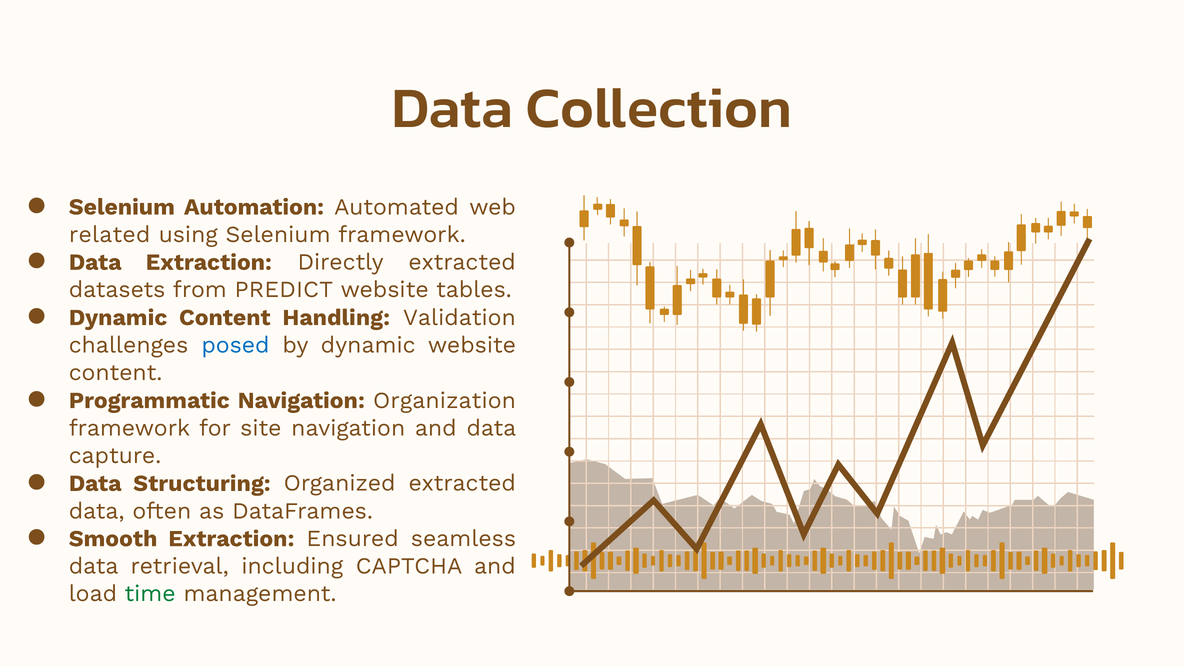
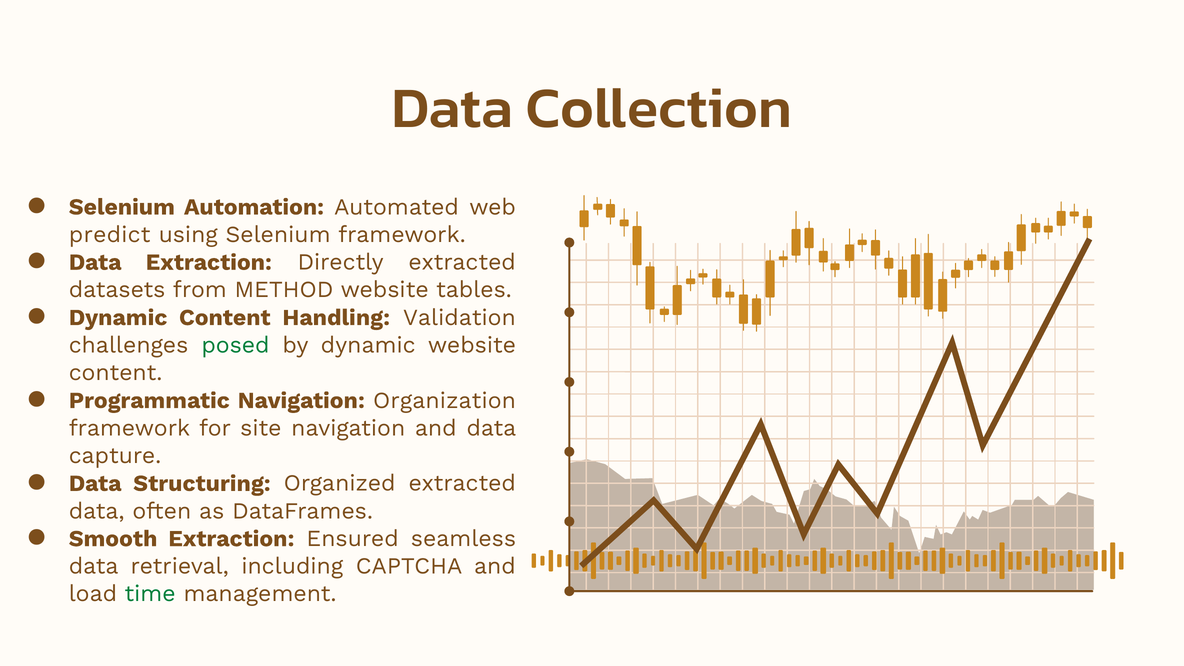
related: related -> predict
PREDICT: PREDICT -> METHOD
posed colour: blue -> green
